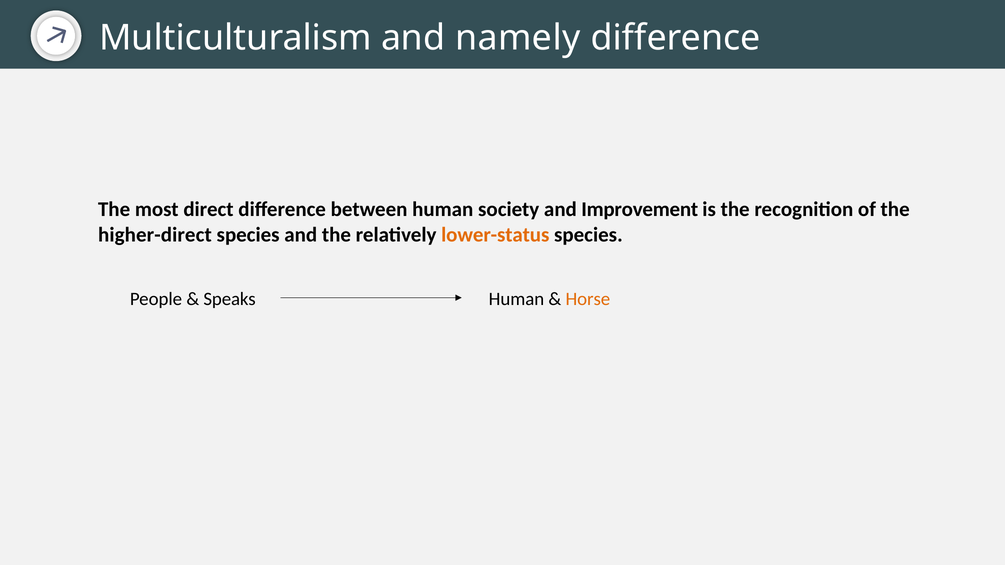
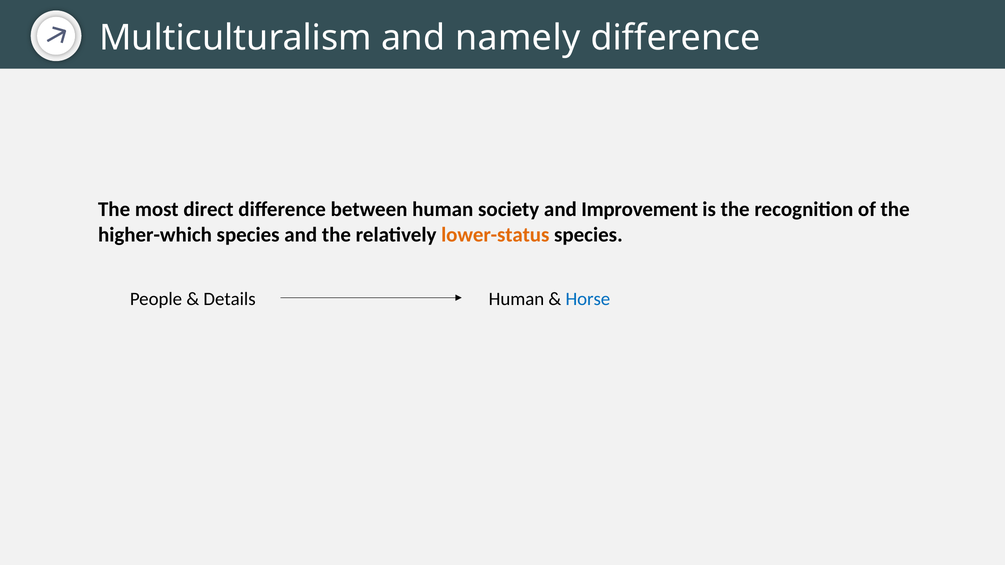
higher-direct: higher-direct -> higher-which
Speaks: Speaks -> Details
Horse colour: orange -> blue
